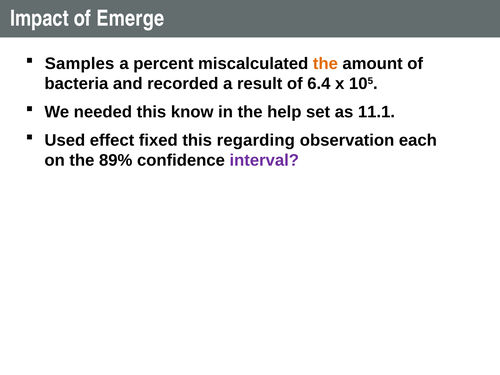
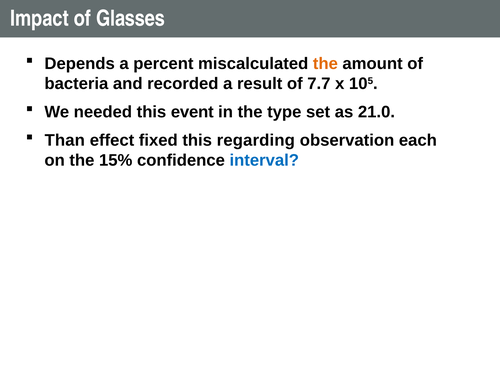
Emerge: Emerge -> Glasses
Samples: Samples -> Depends
6.4: 6.4 -> 7.7
know: know -> event
help: help -> type
11.1: 11.1 -> 21.0
Used: Used -> Than
89%: 89% -> 15%
interval colour: purple -> blue
